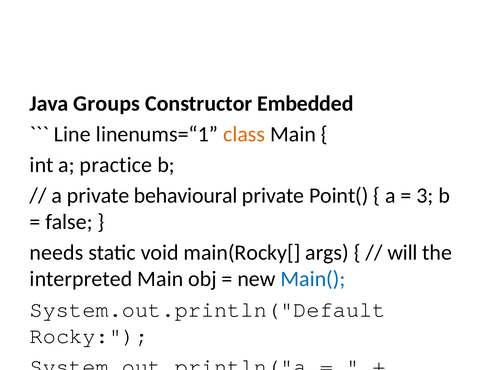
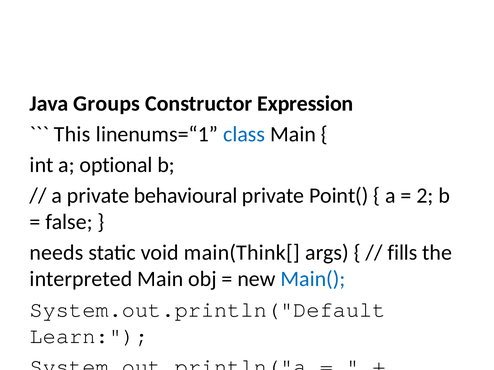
Embedded: Embedded -> Expression
Line: Line -> This
class at (244, 134) colour: orange -> blue
practice: practice -> optional
3: 3 -> 2
main(Rocky[: main(Rocky[ -> main(Think[
will: will -> fills
Rocky: Rocky -> Learn
